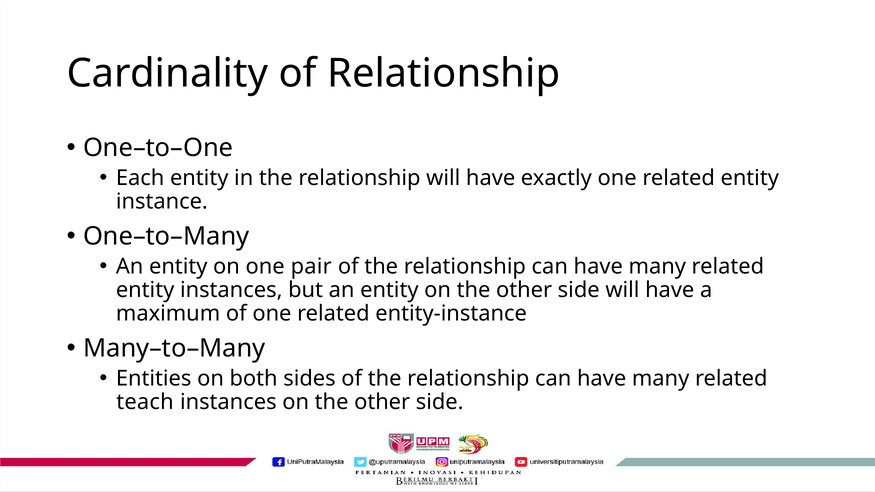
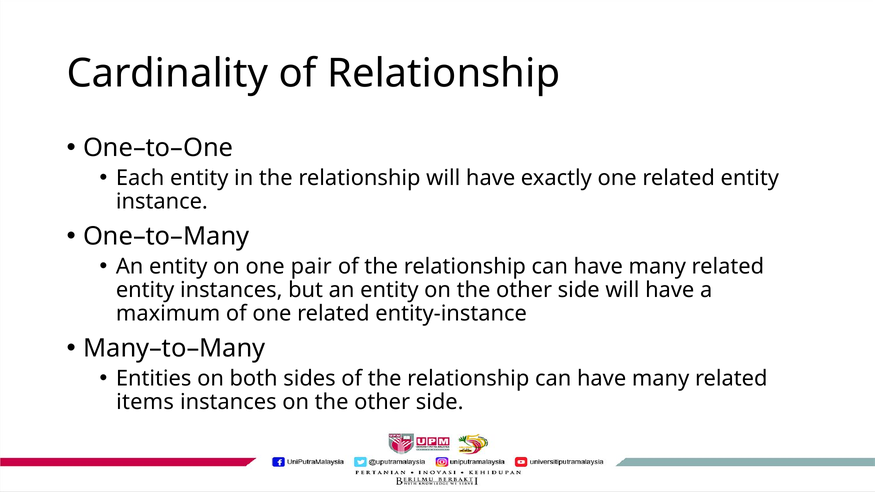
teach: teach -> items
